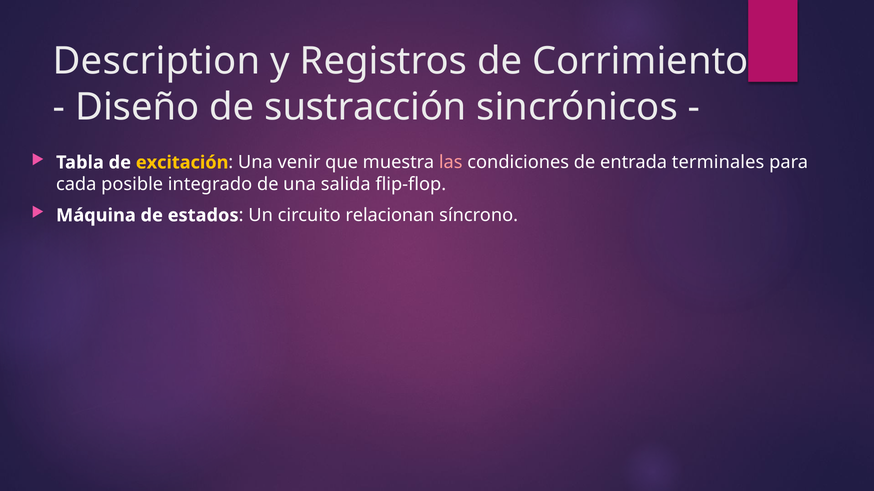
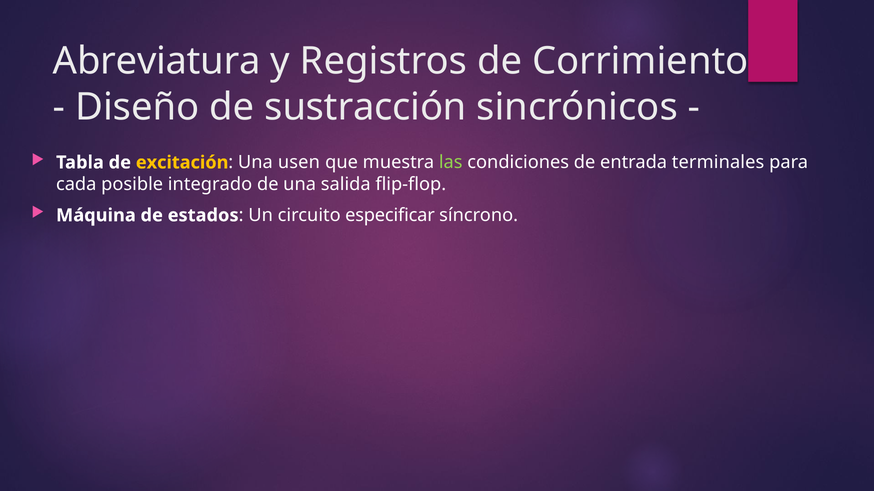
Description: Description -> Abreviatura
venir: venir -> usen
las colour: pink -> light green
relacionan: relacionan -> especificar
